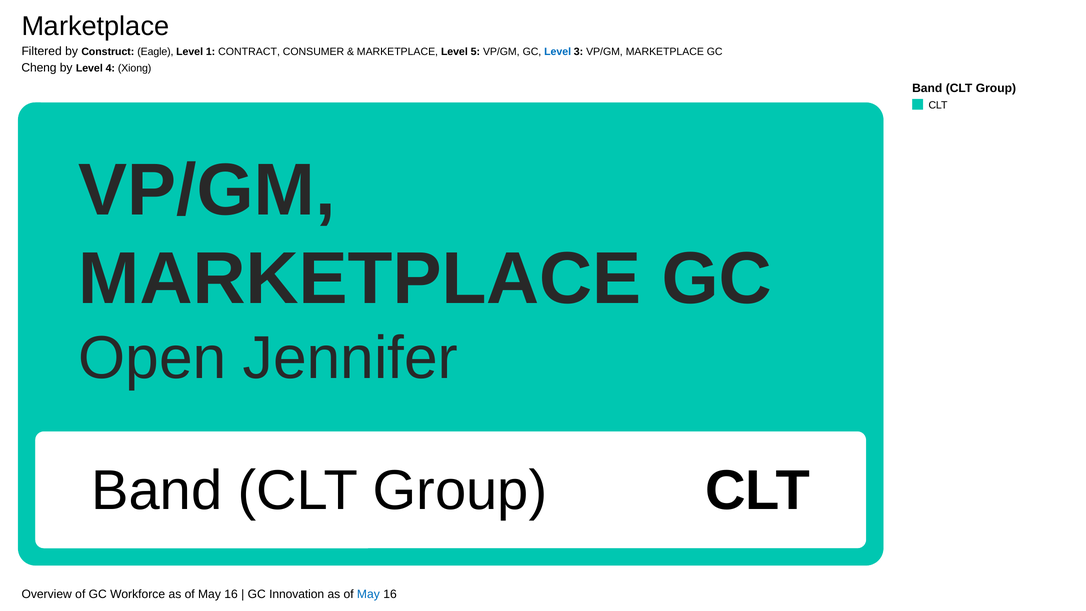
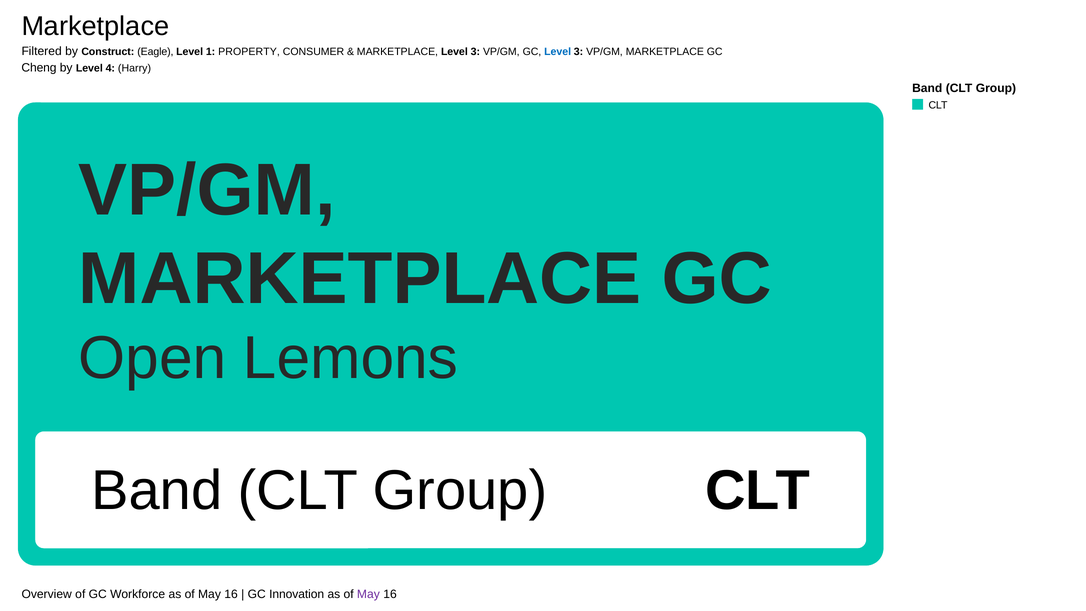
CONTRACT: CONTRACT -> PROPERTY
MARKETPLACE Level 5: 5 -> 3
Xiong: Xiong -> Harry
Jennifer: Jennifer -> Lemons
May at (368, 594) colour: blue -> purple
